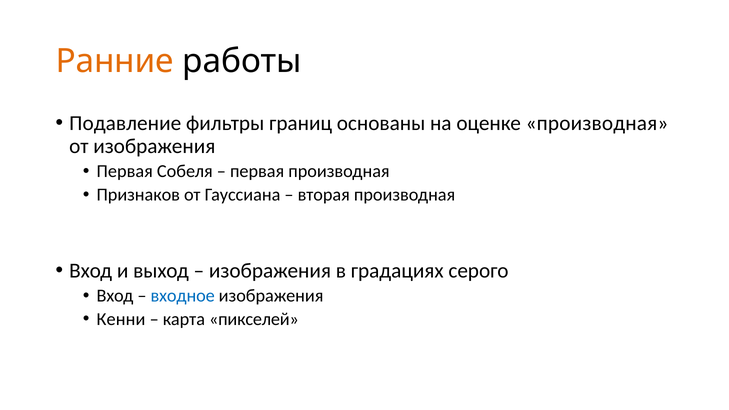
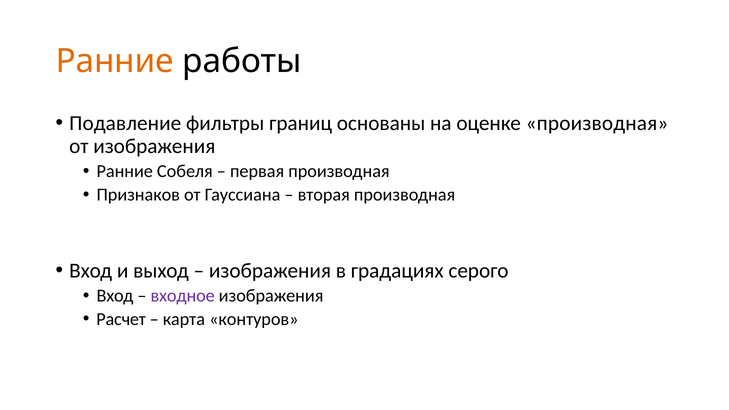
Первая at (125, 171): Первая -> Ранние
входное colour: blue -> purple
Кенни: Кенни -> Расчет
пикселей: пикселей -> контуров
